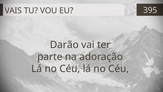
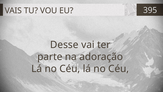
Darão: Darão -> Desse
